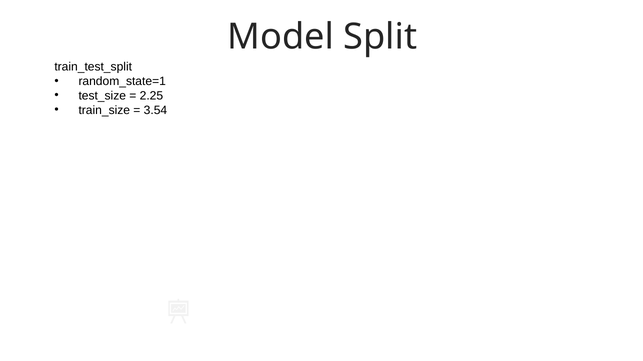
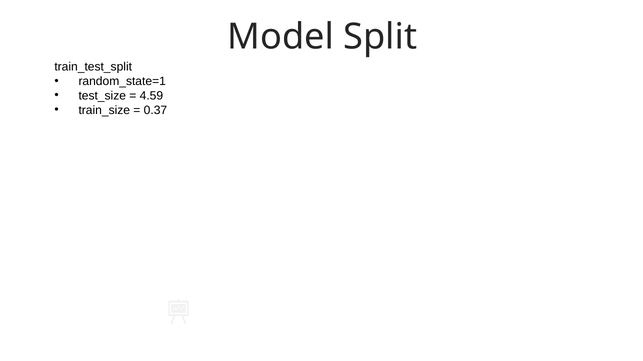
2.25: 2.25 -> 4.59
3.54: 3.54 -> 0.37
